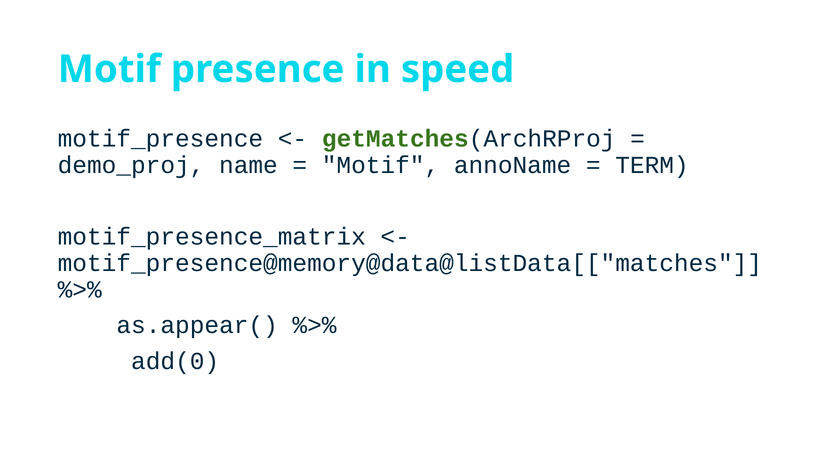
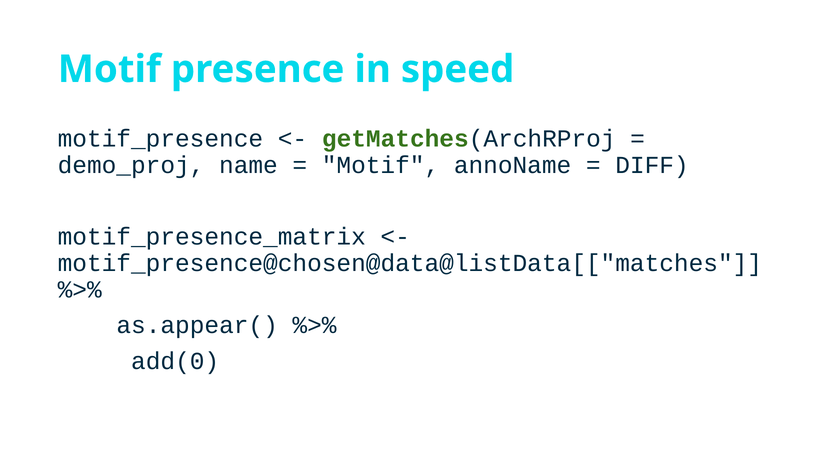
TERM: TERM -> DIFF
motif_presence@memory@data@listData[["matches: motif_presence@memory@data@listData[["matches -> motif_presence@chosen@data@listData[["matches
